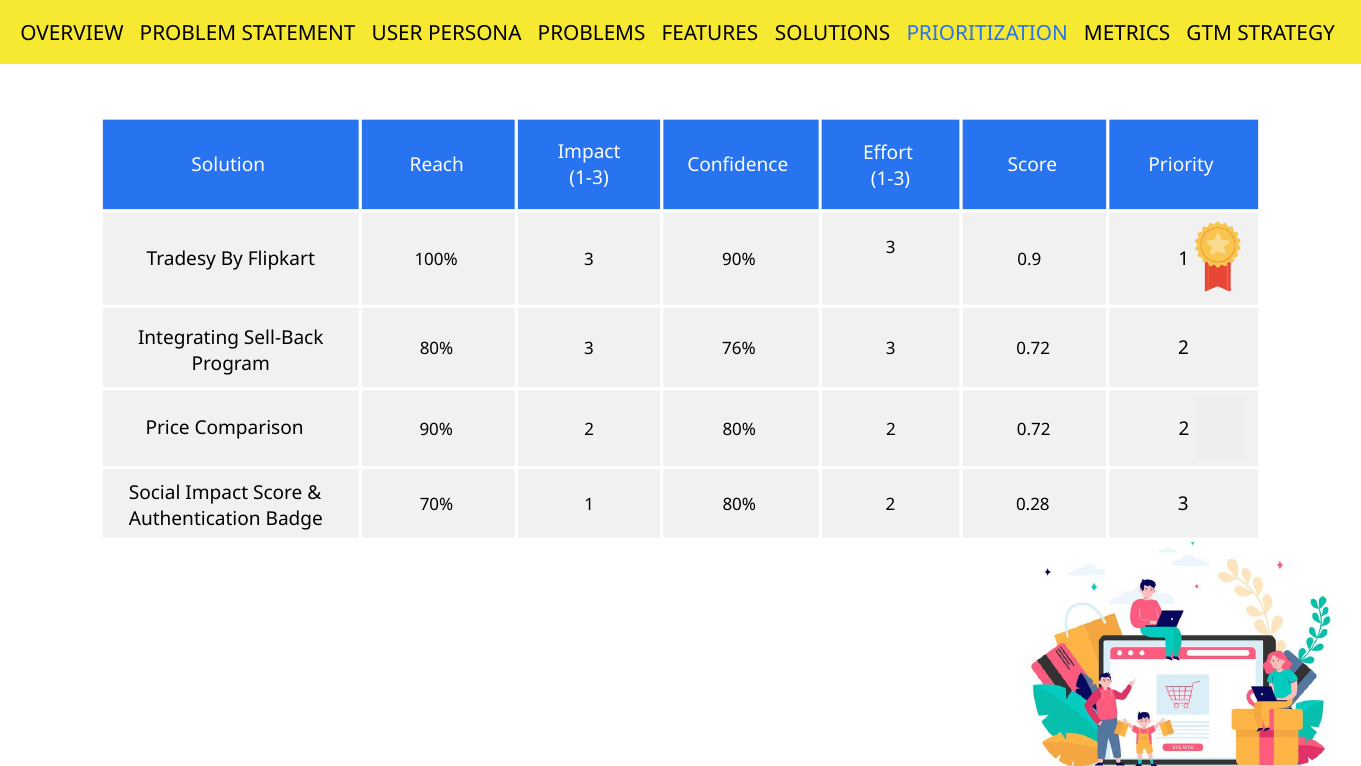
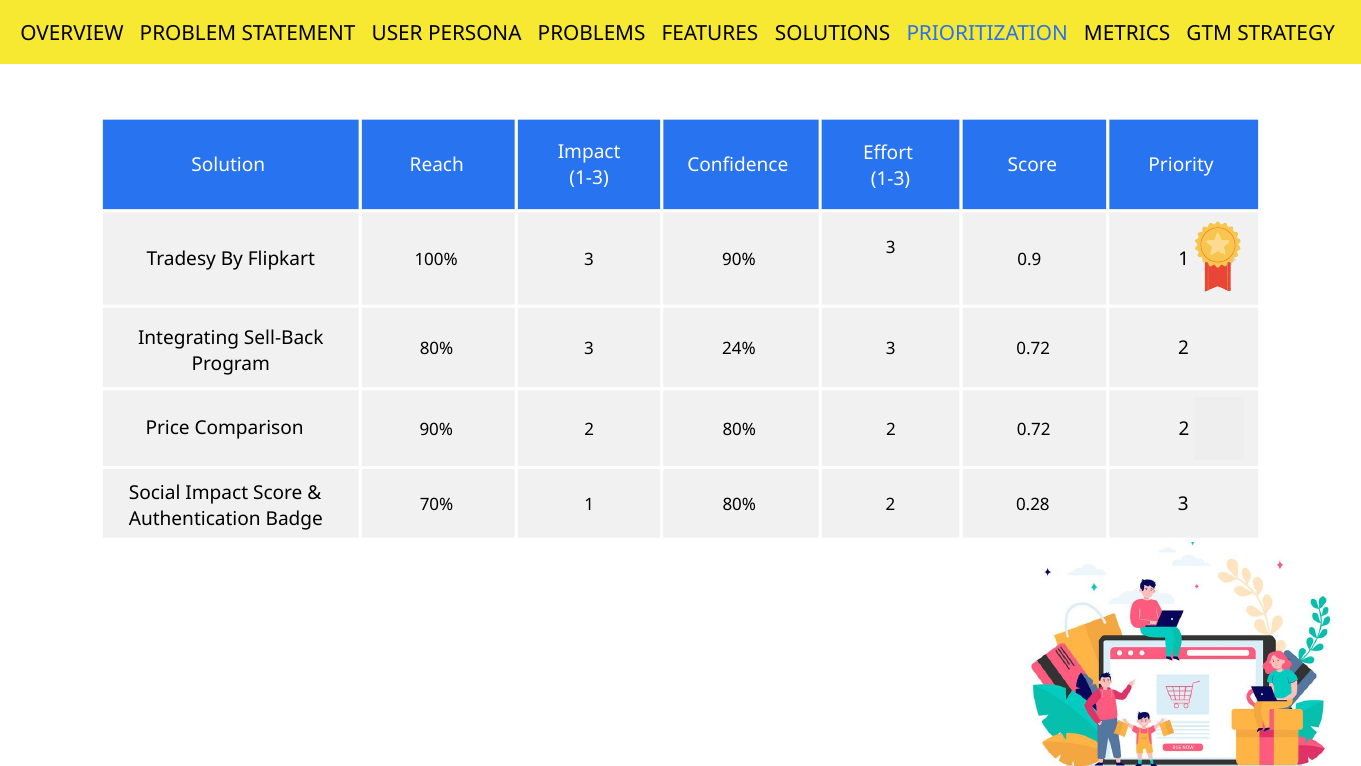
76%: 76% -> 24%
